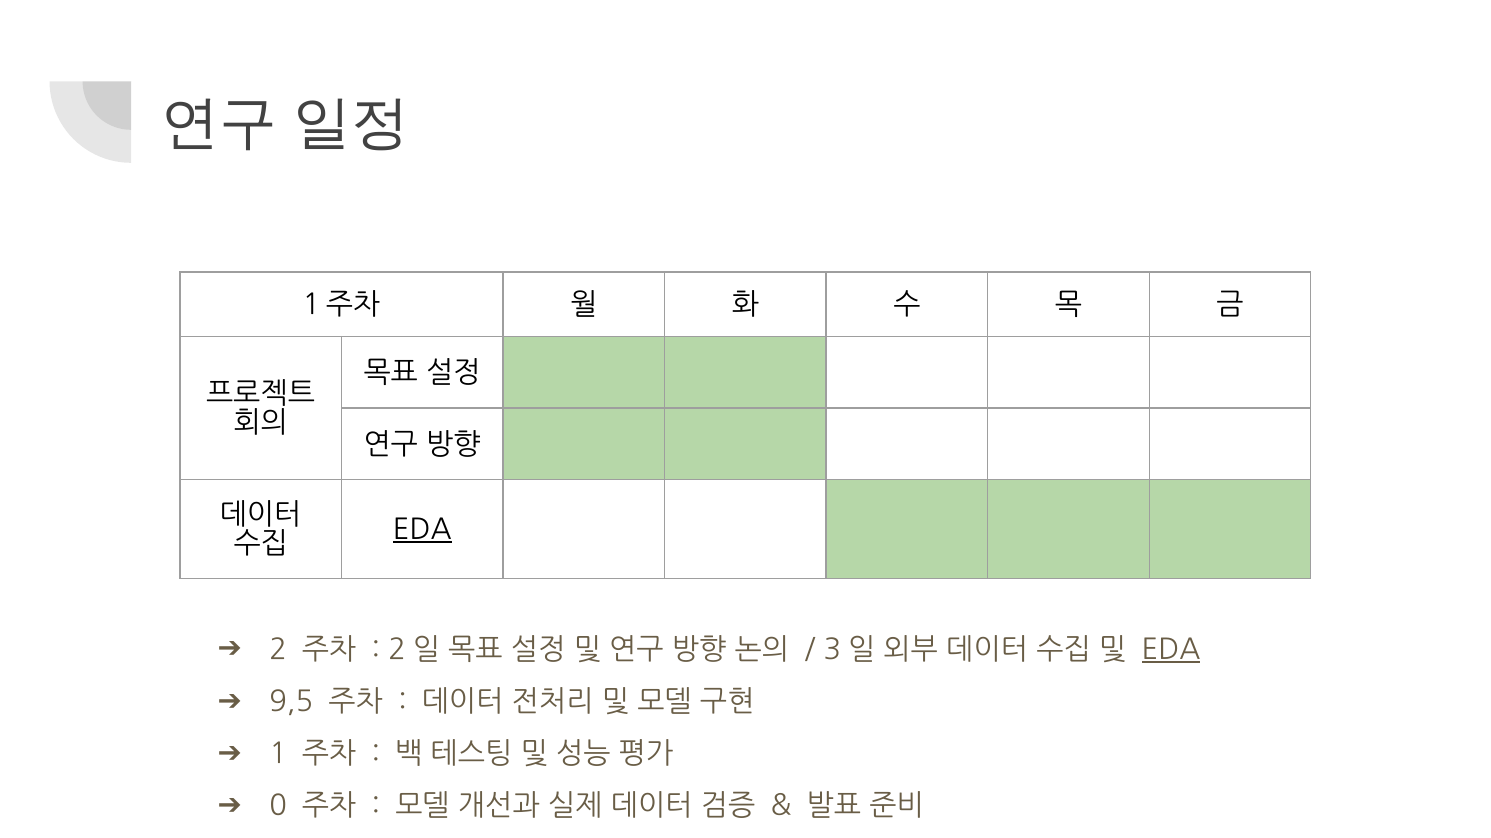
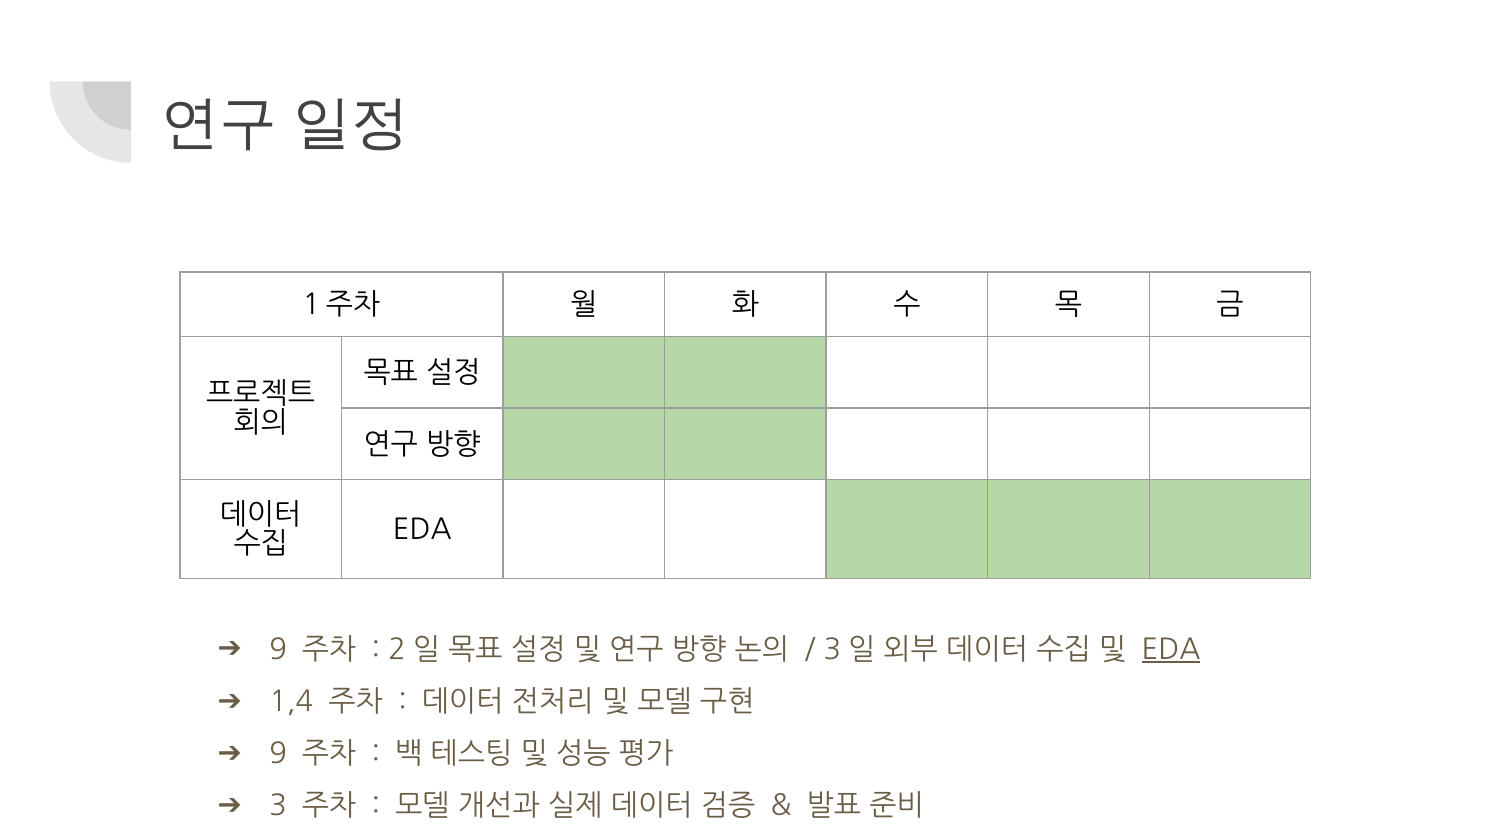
EDA at (422, 530) underline: present -> none
2 at (278, 650): 2 -> 9
9,5: 9,5 -> 1,4
1 at (278, 755): 1 -> 9
0: 0 -> 3
